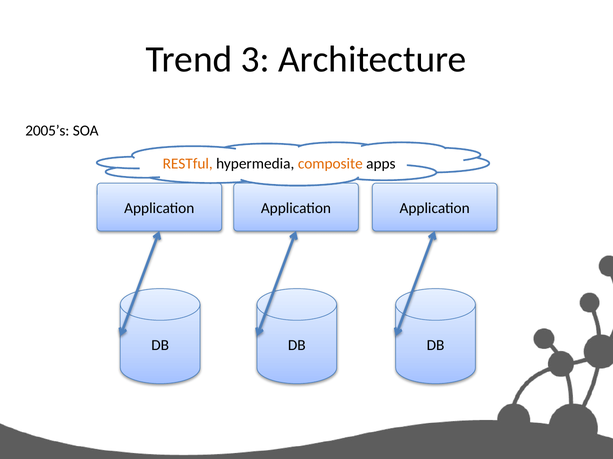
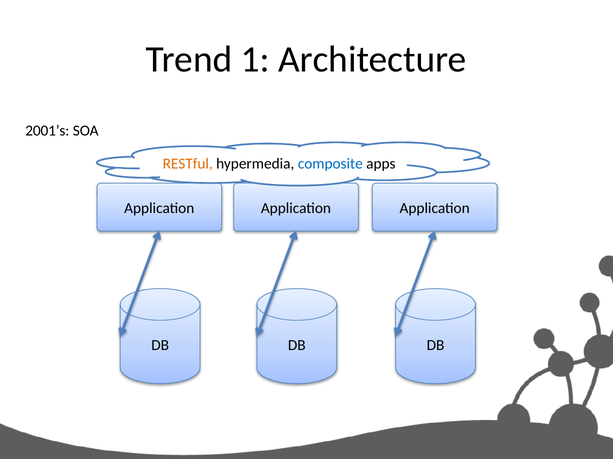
3: 3 -> 1
2005’s: 2005’s -> 2001’s
composite colour: orange -> blue
